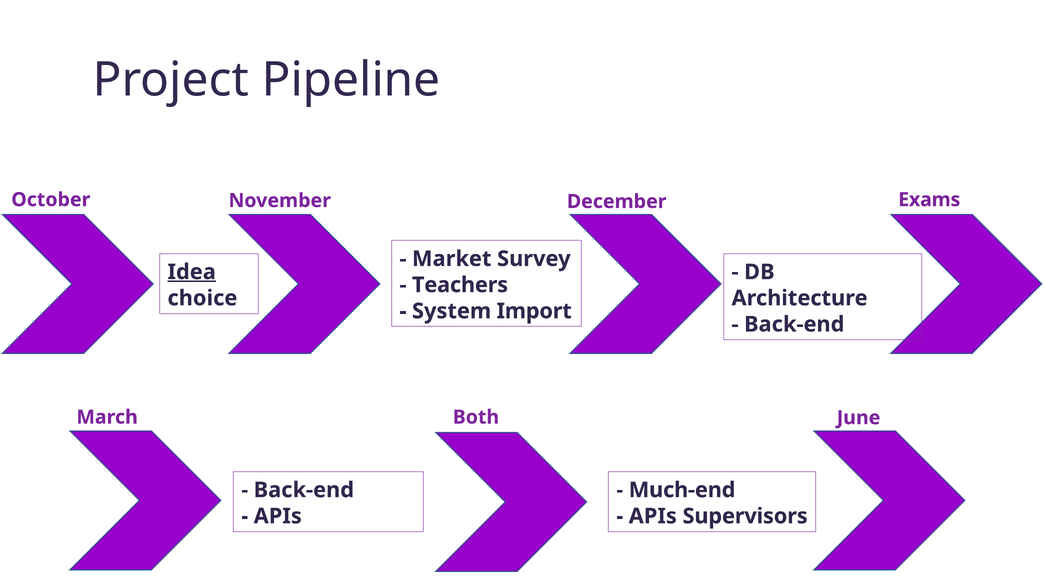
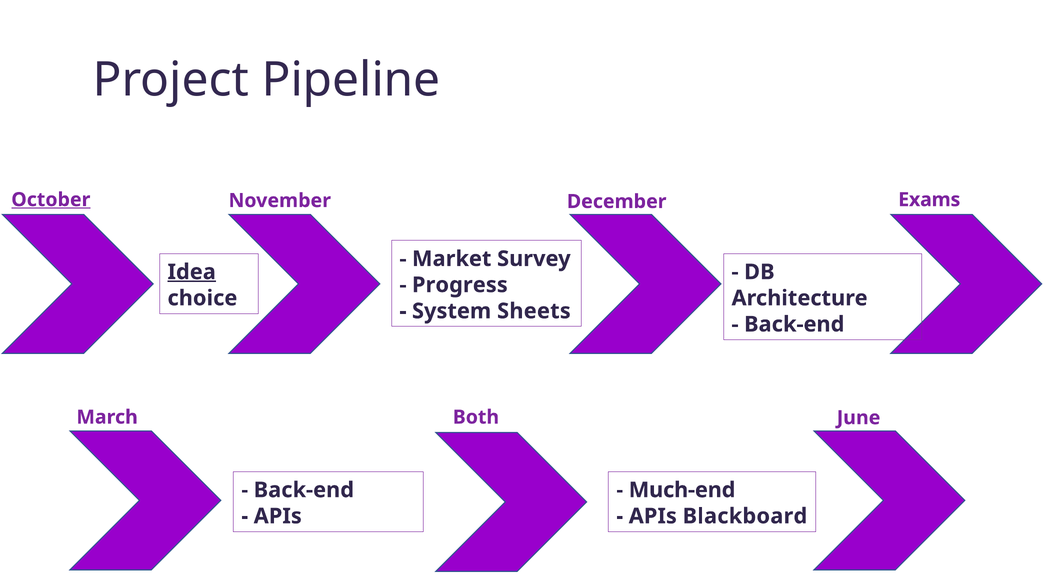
October underline: none -> present
Teachers: Teachers -> Progress
Import: Import -> Sheets
Supervisors: Supervisors -> Blackboard
